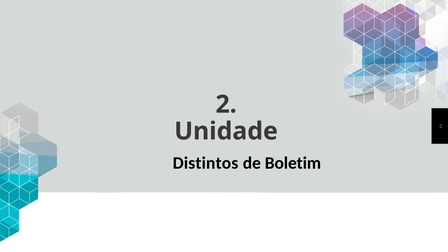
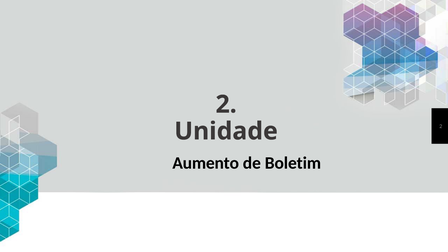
Distintos: Distintos -> Aumento
